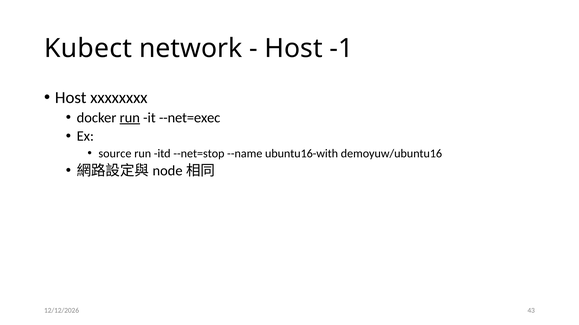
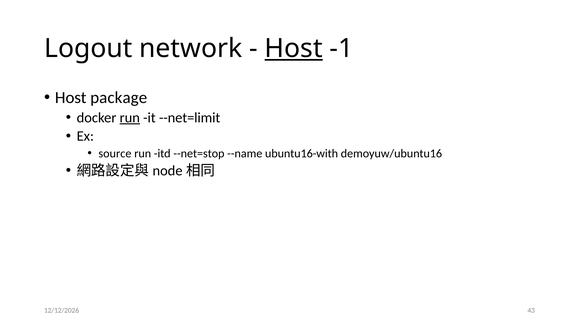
Kubect: Kubect -> Logout
Host at (294, 49) underline: none -> present
xxxxxxxx: xxxxxxxx -> package
--net=exec: --net=exec -> --net=limit
